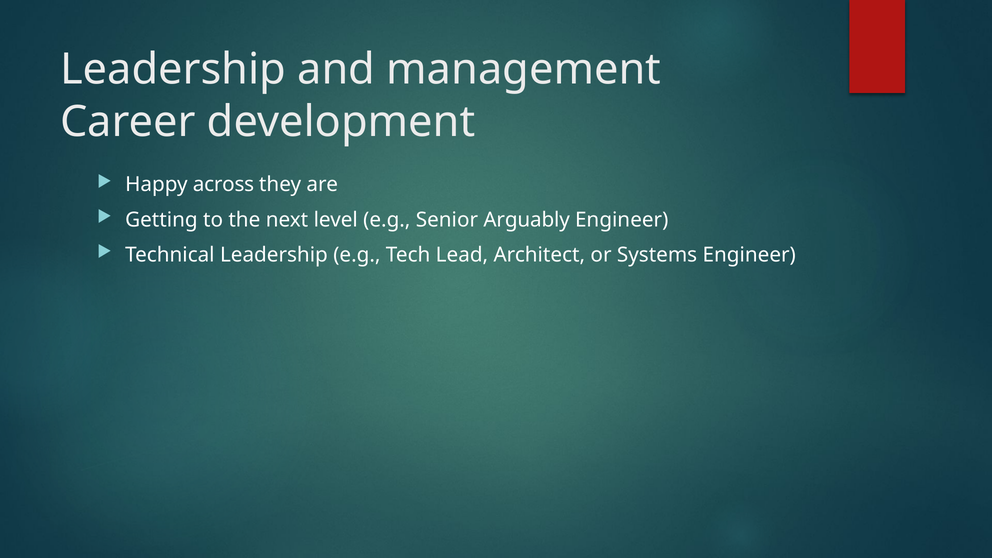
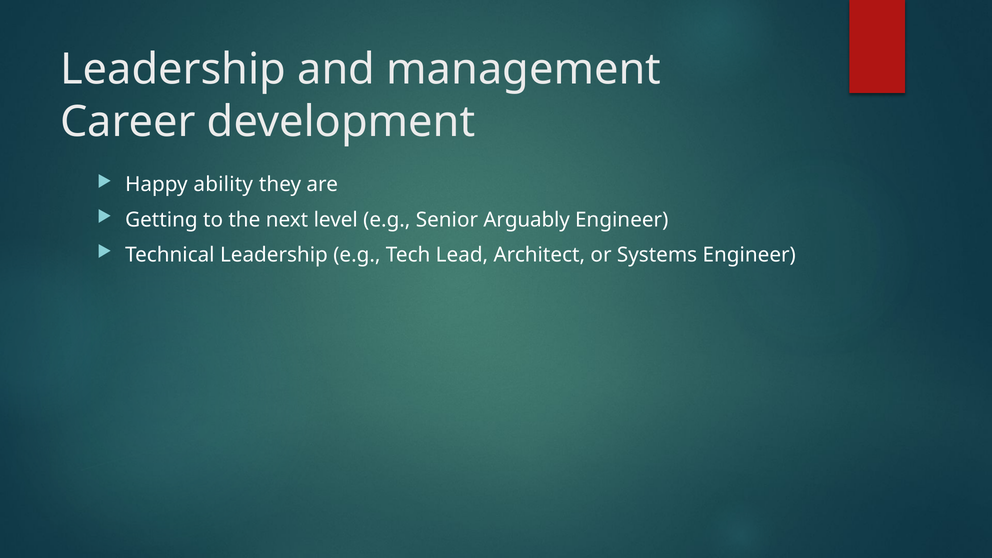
across: across -> ability
